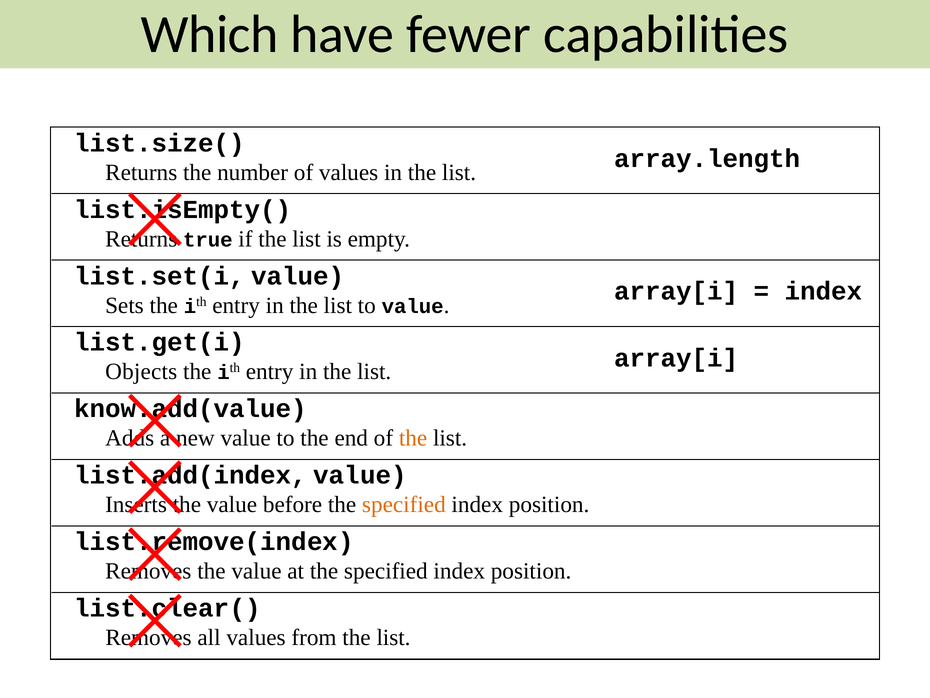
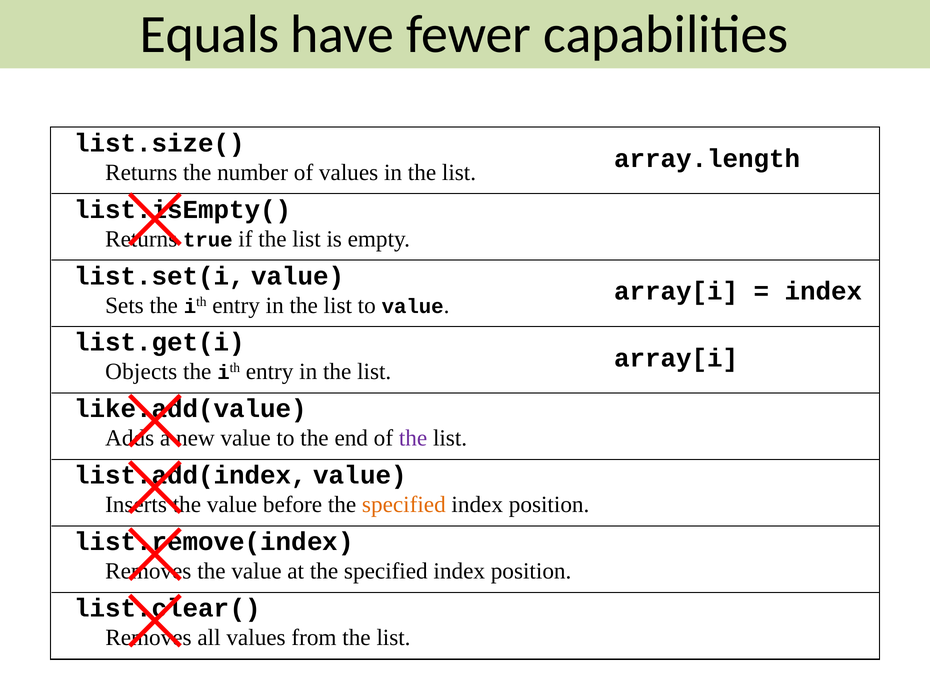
Which: Which -> Equals
know.add(value: know.add(value -> like.add(value
the at (413, 438) colour: orange -> purple
